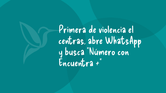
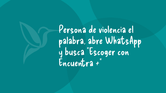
Primera: Primera -> Persona
centras: centras -> palabra
Número: Número -> Escoger
